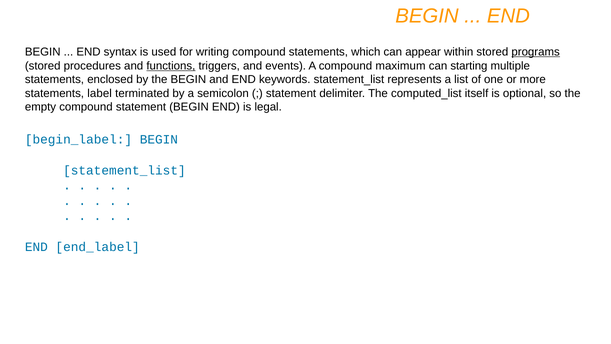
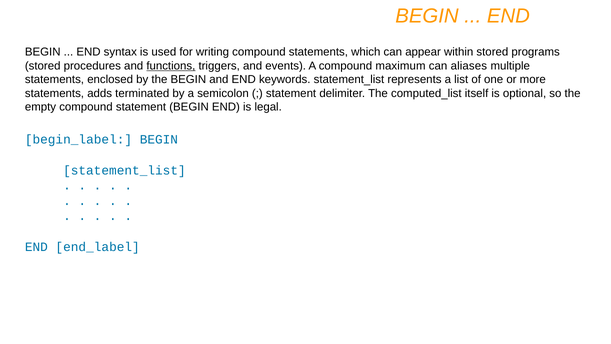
programs underline: present -> none
starting: starting -> aliases
label: label -> adds
